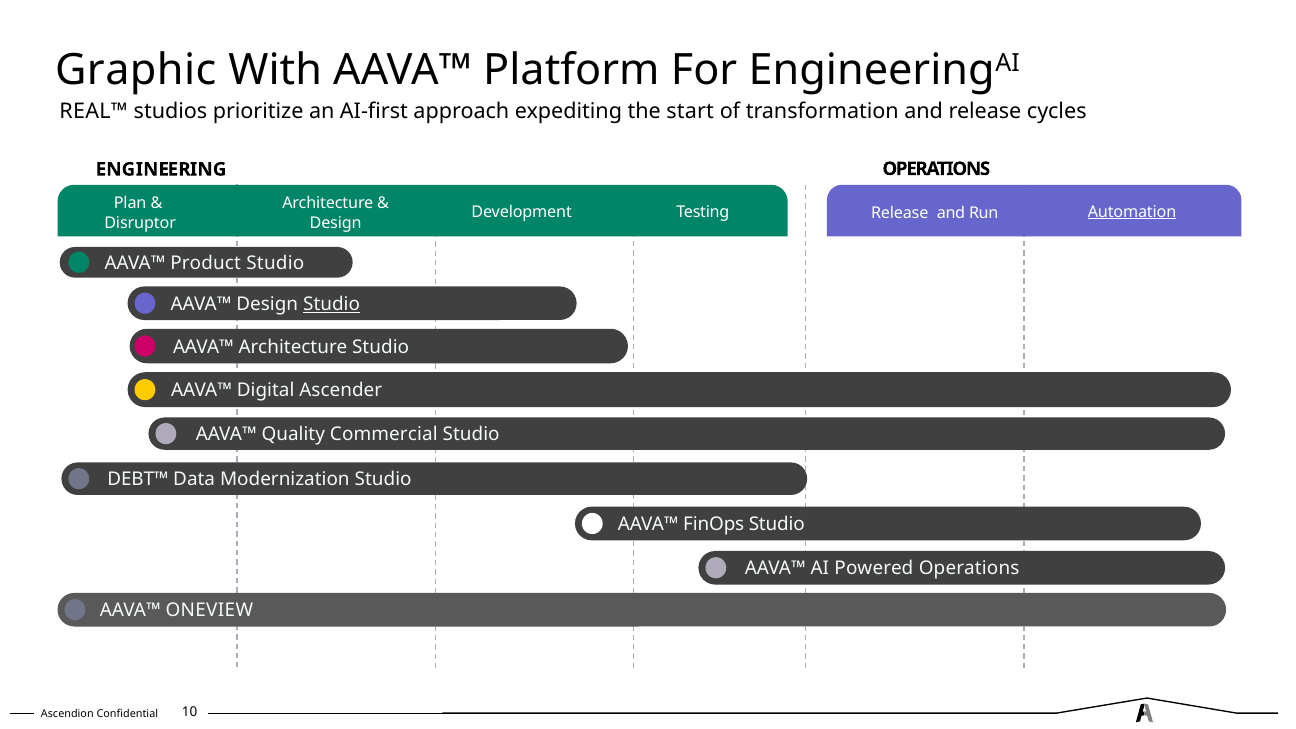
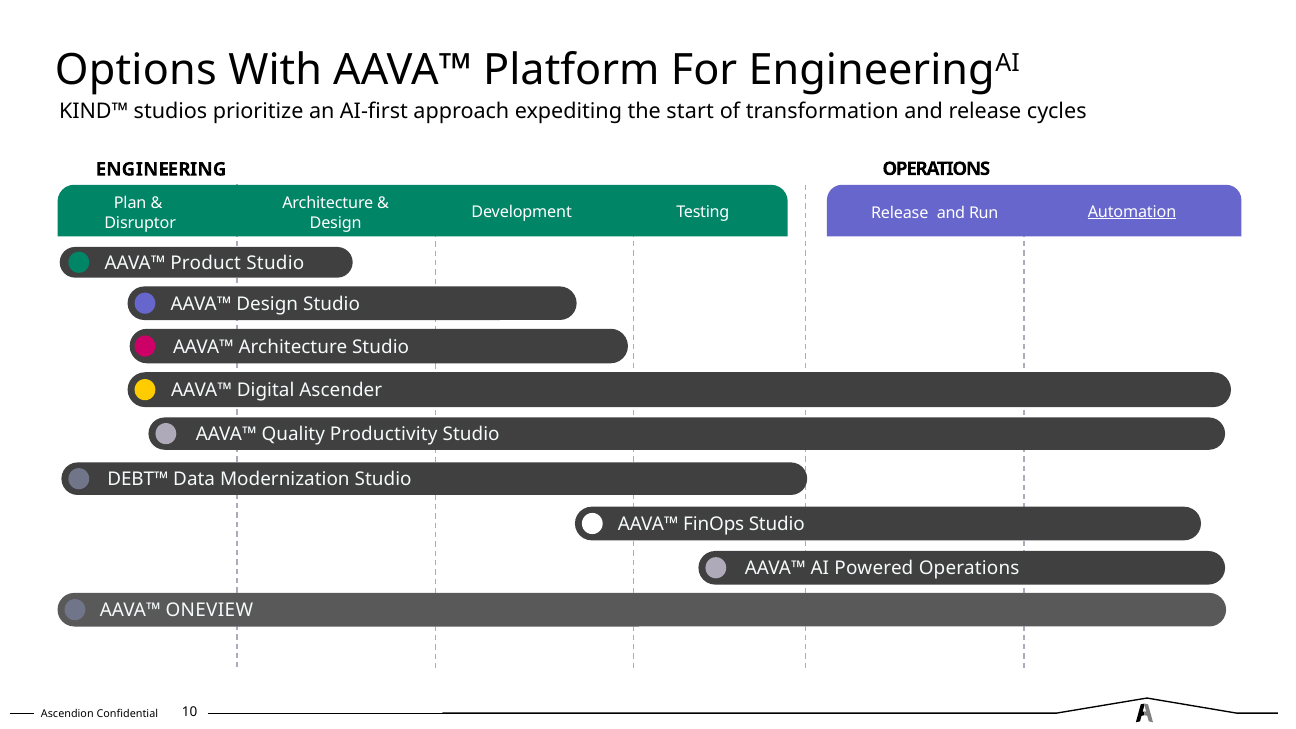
Graphic: Graphic -> Options
REAL™: REAL™ -> KIND™
Studio at (332, 304) underline: present -> none
Commercial: Commercial -> Productivity
